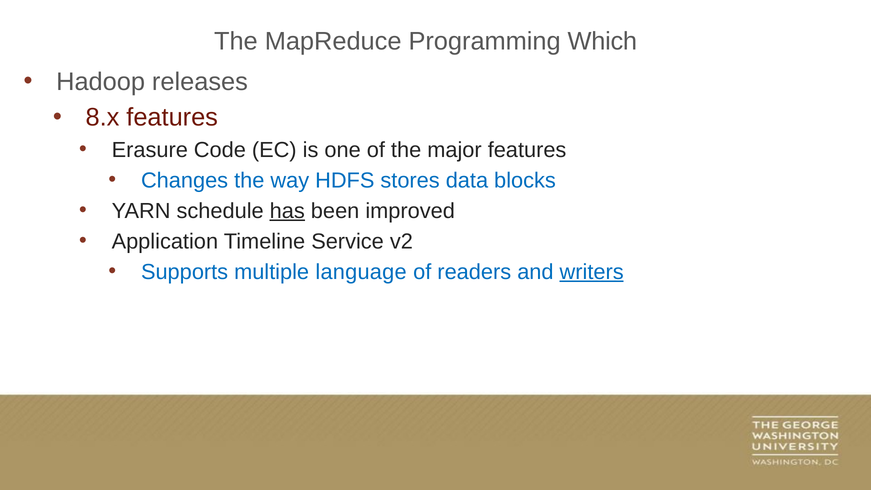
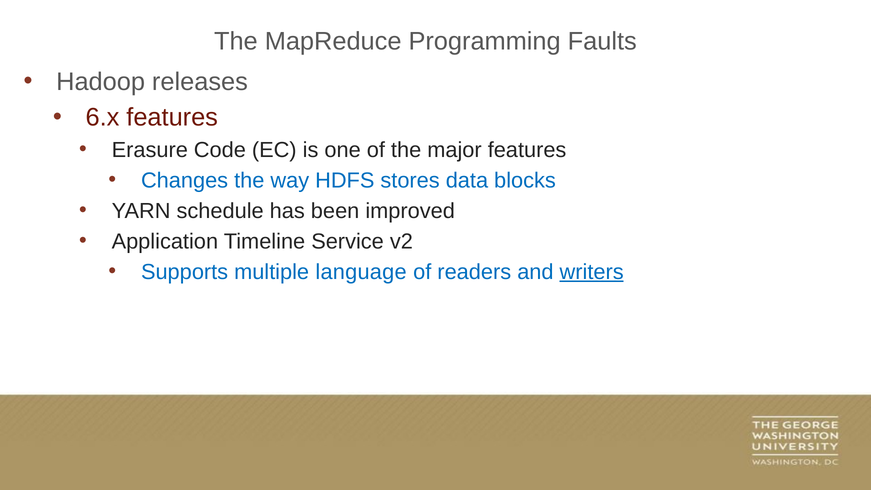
Which: Which -> Faults
8.x: 8.x -> 6.x
has underline: present -> none
